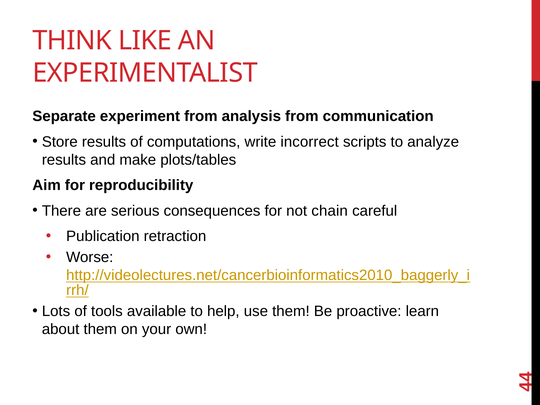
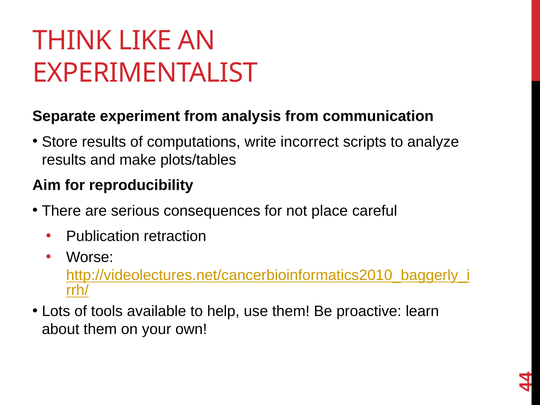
chain: chain -> place
